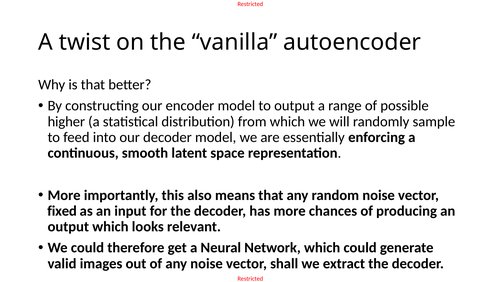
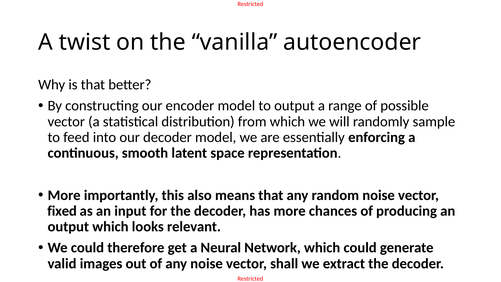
higher at (66, 121): higher -> vector
